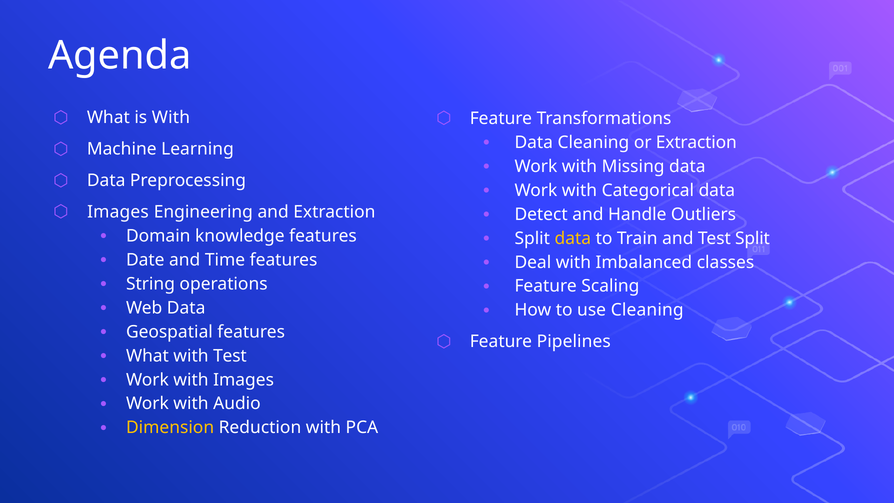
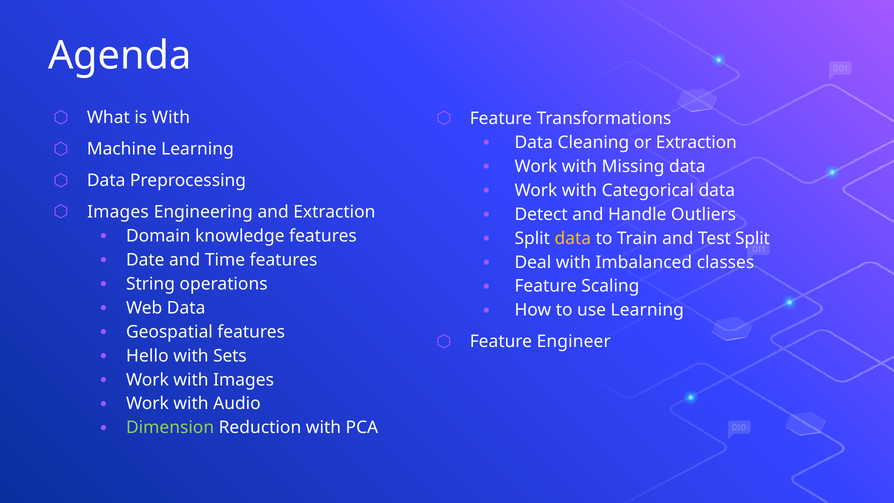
use Cleaning: Cleaning -> Learning
Pipelines: Pipelines -> Engineer
What at (147, 356): What -> Hello
with Test: Test -> Sets
Dimension colour: yellow -> light green
